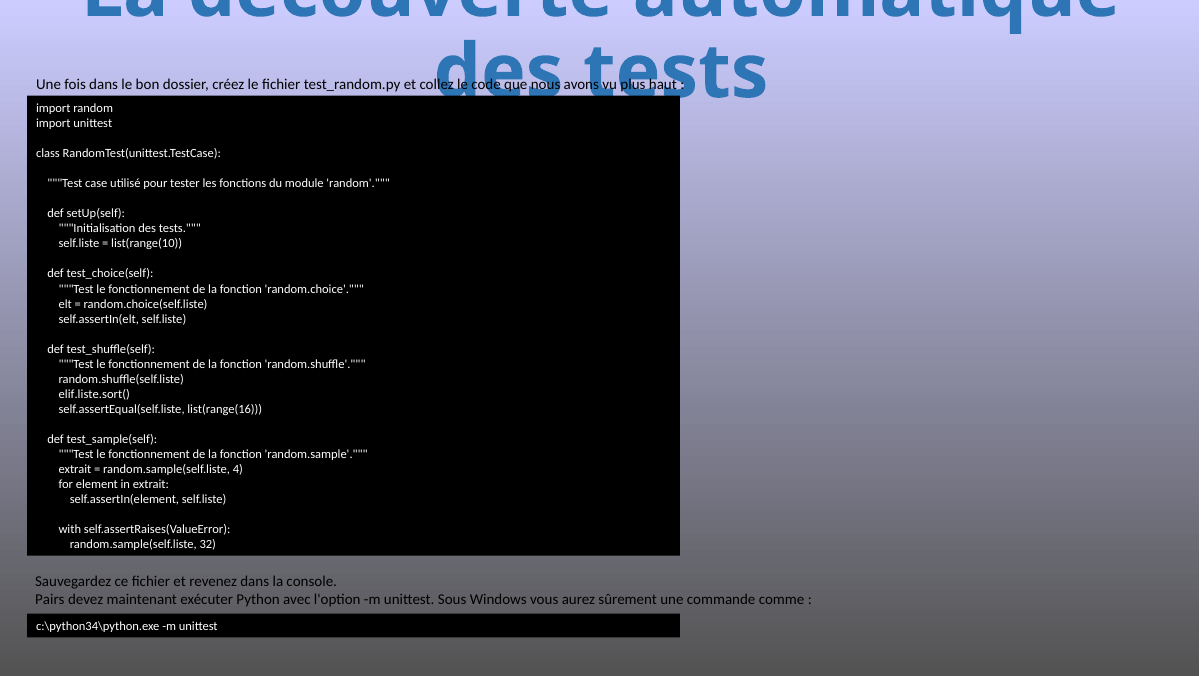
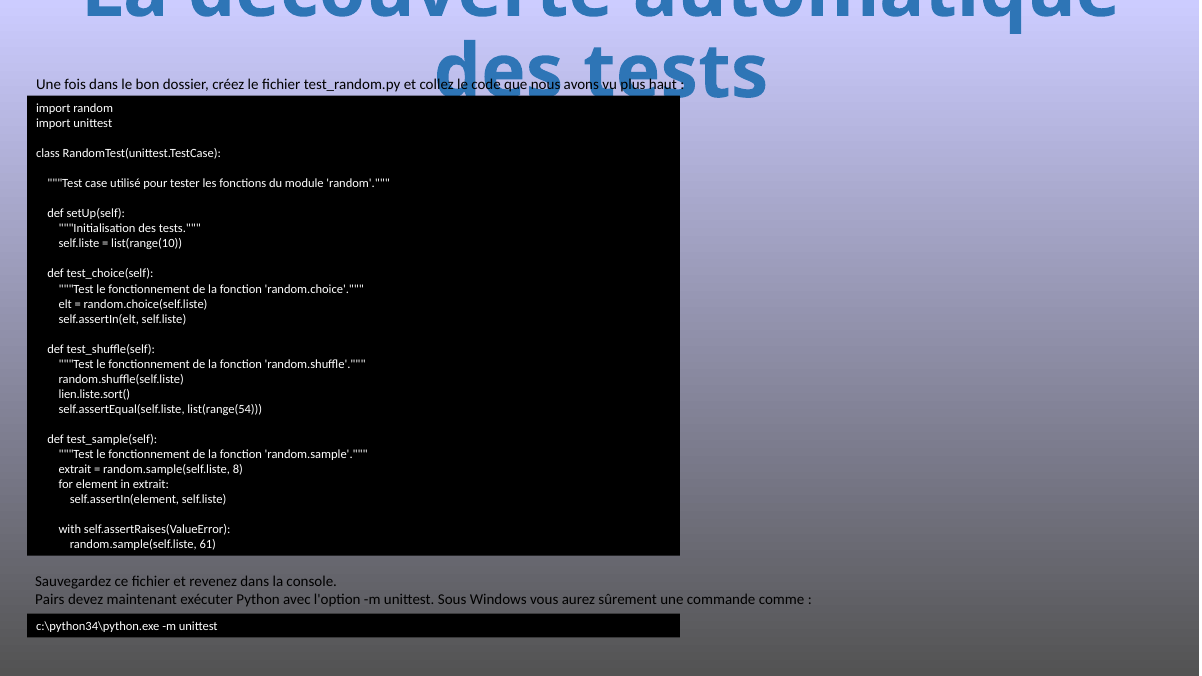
elif.liste.sort(: elif.liste.sort( -> lien.liste.sort(
list(range(16: list(range(16 -> list(range(54
4: 4 -> 8
32: 32 -> 61
